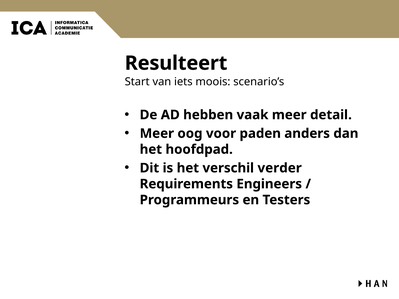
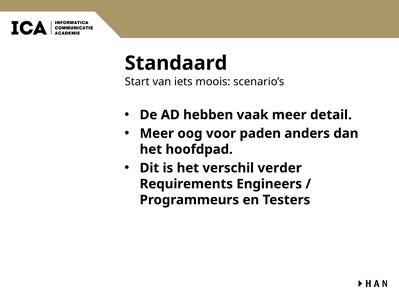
Resulteert: Resulteert -> Standaard
